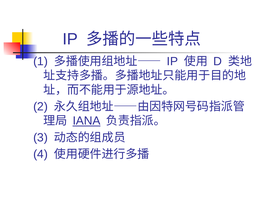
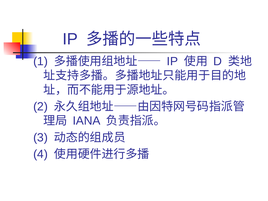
IANA underline: present -> none
